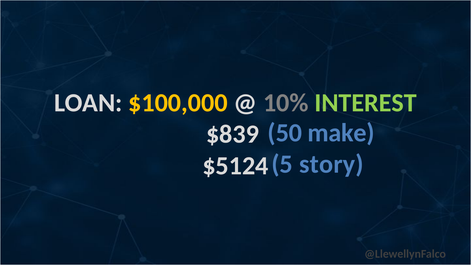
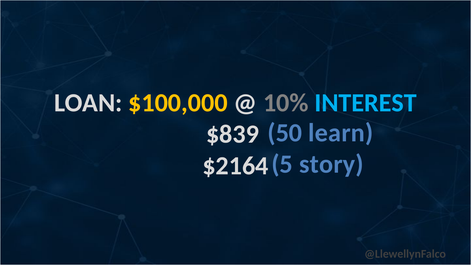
INTEREST colour: light green -> light blue
make: make -> learn
$5124: $5124 -> $2164
